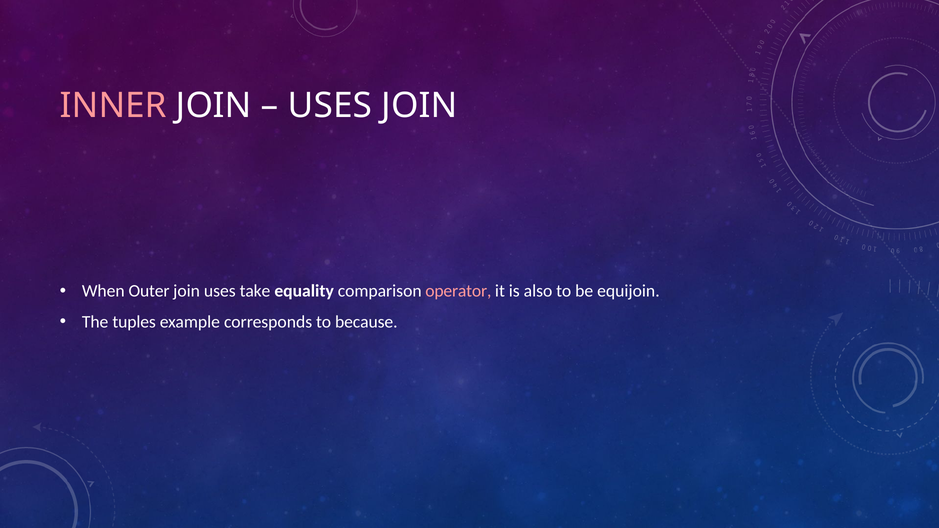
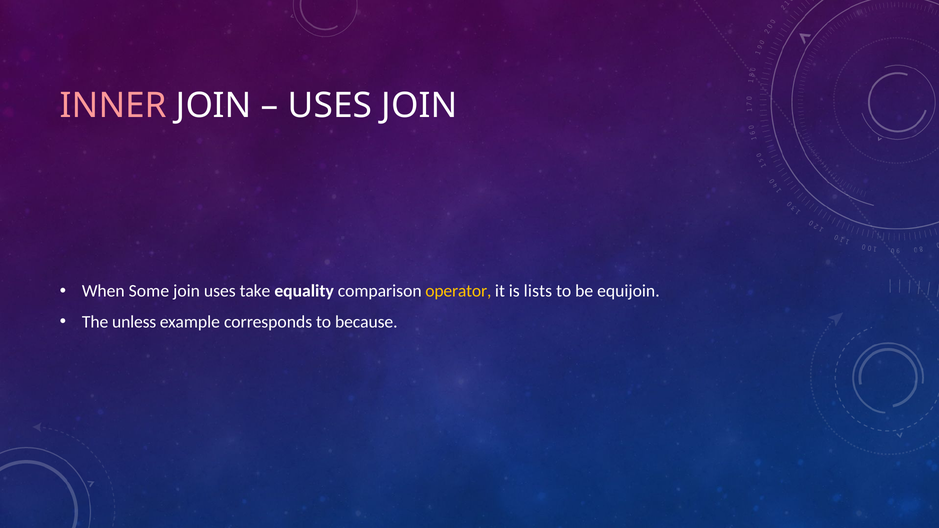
Outer: Outer -> Some
operator colour: pink -> yellow
also: also -> lists
tuples: tuples -> unless
